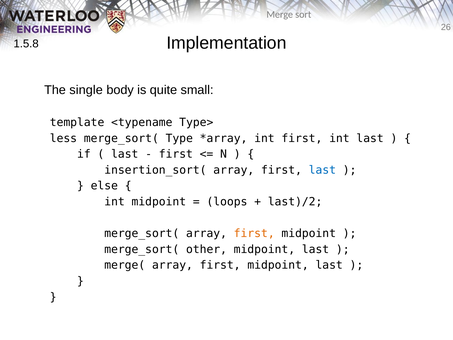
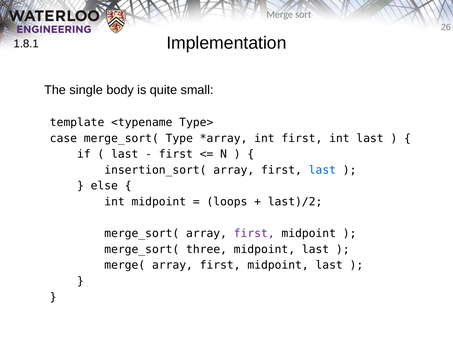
1.5.8: 1.5.8 -> 1.8.1
less: less -> case
first at (254, 233) colour: orange -> purple
other: other -> three
